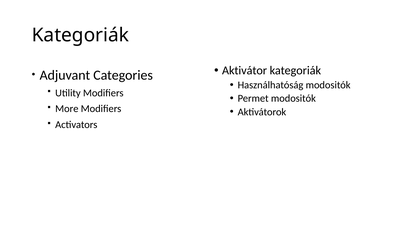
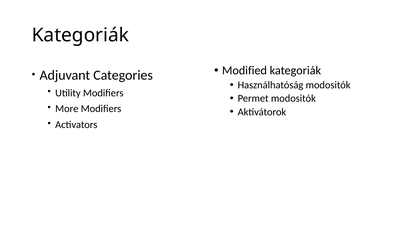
Aktivátor: Aktivátor -> Modified
